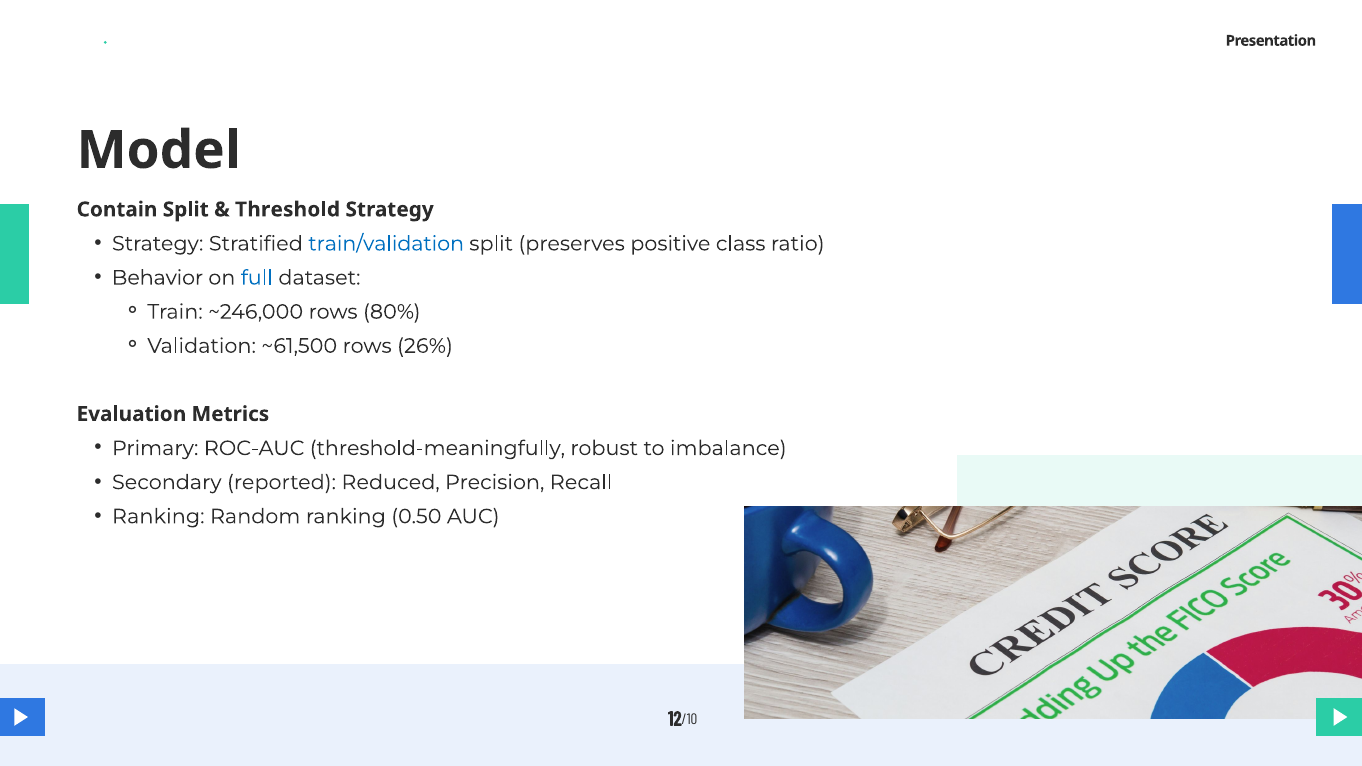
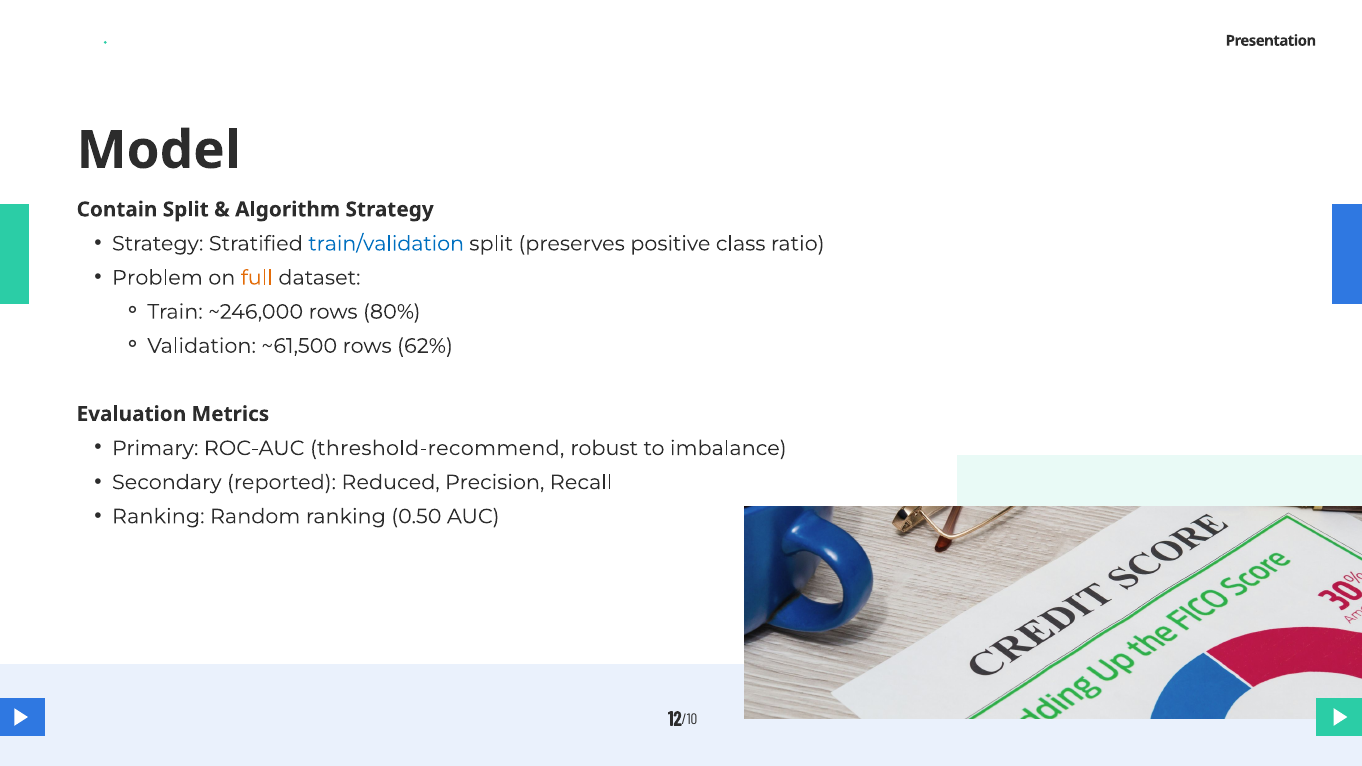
Threshold: Threshold -> Algorithm
Behavior: Behavior -> Problem
full colour: blue -> orange
26%: 26% -> 62%
threshold-meaningfully: threshold-meaningfully -> threshold-recommend
